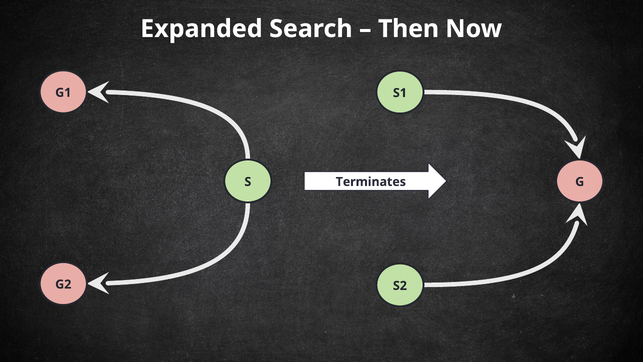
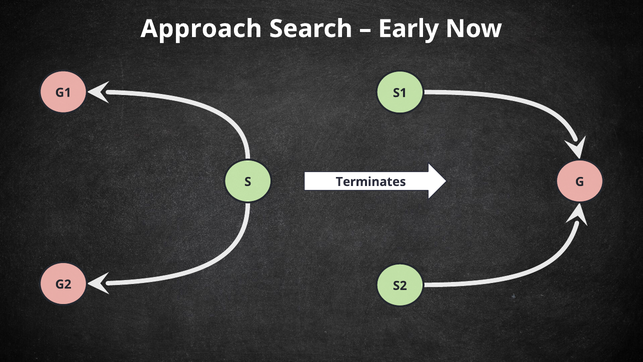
Expanded: Expanded -> Approach
Then: Then -> Early
